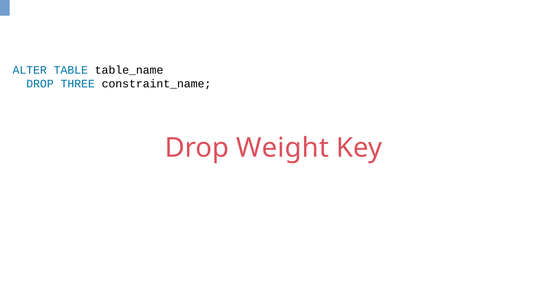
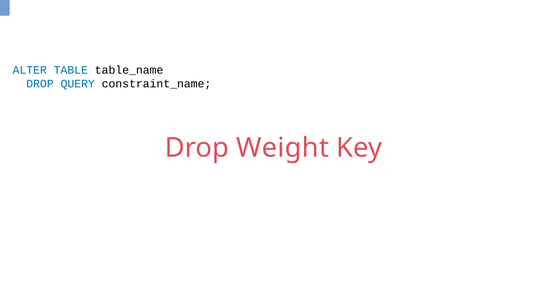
THREE: THREE -> QUERY
